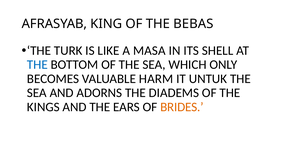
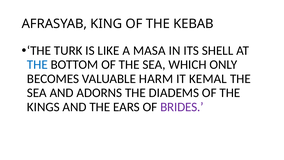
BEBAS: BEBAS -> KEBAB
UNTUK: UNTUK -> KEMAL
BRIDES colour: orange -> purple
